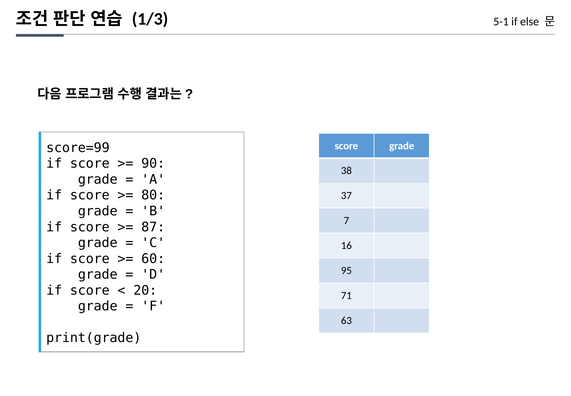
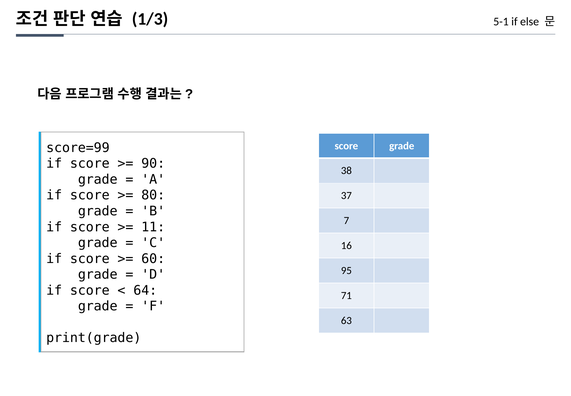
87: 87 -> 11
20: 20 -> 64
